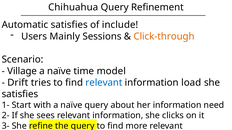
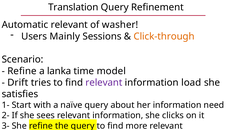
Chihuahua: Chihuahua -> Translation
Automatic satisfies: satisfies -> relevant
include: include -> washer
Village at (22, 71): Village -> Refine
naïve at (59, 71): naïve -> lanka
relevant at (104, 83) colour: blue -> purple
